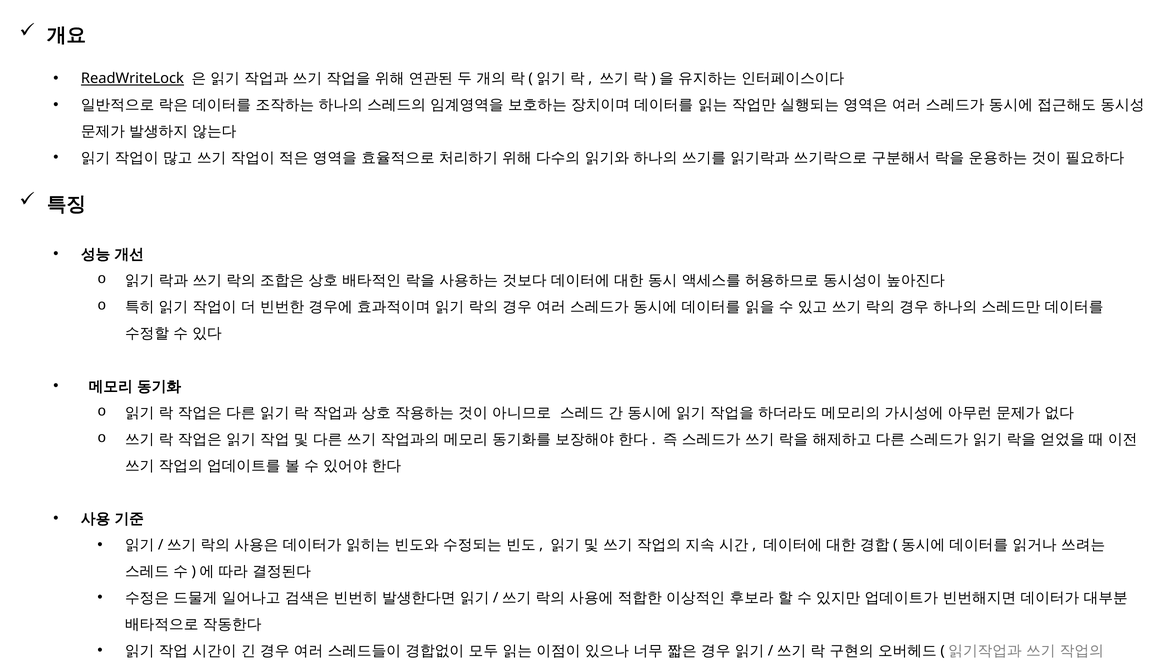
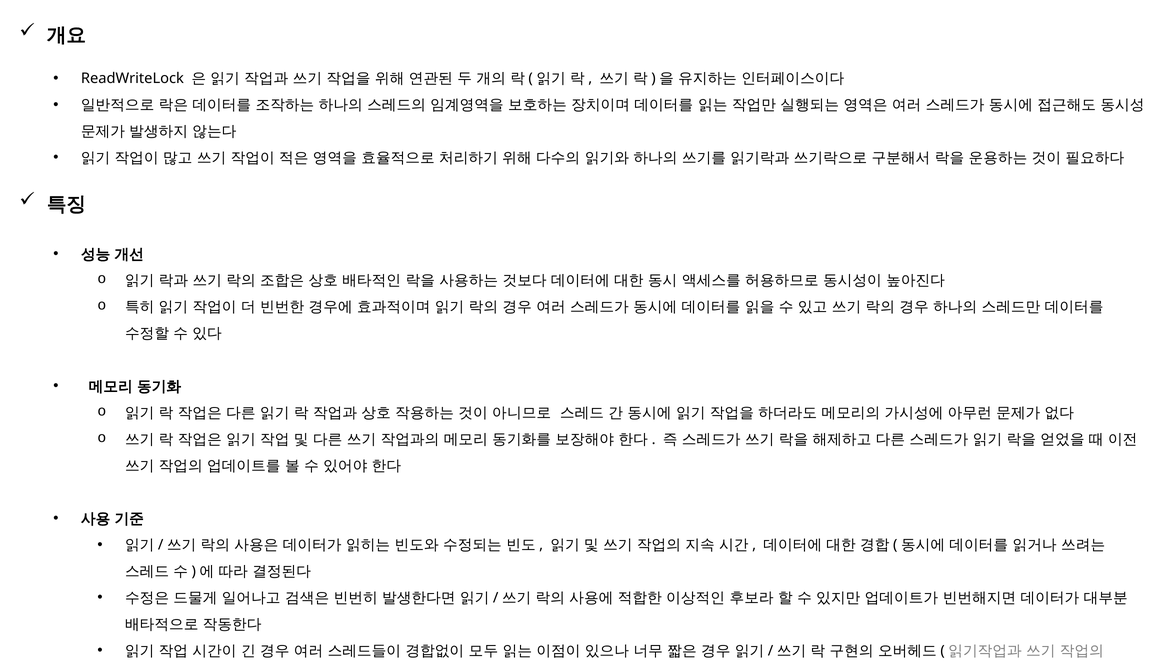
ReadWriteLock underline: present -> none
